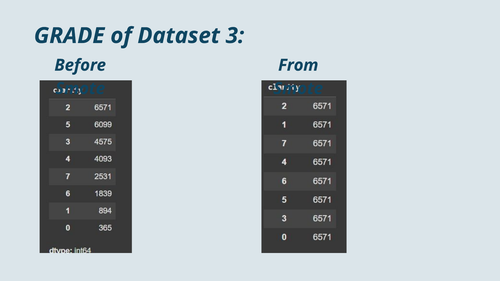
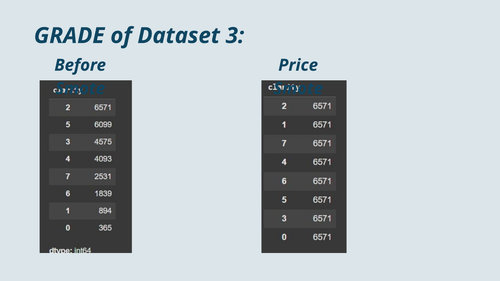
From: From -> Price
